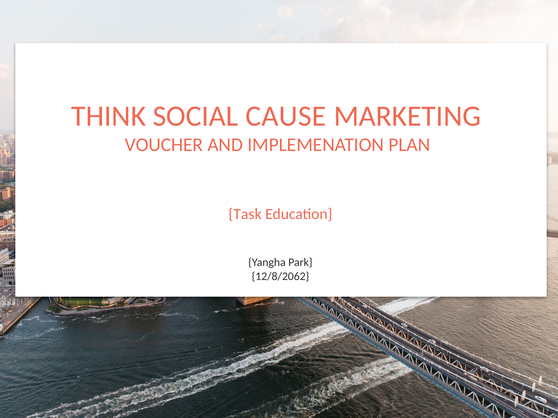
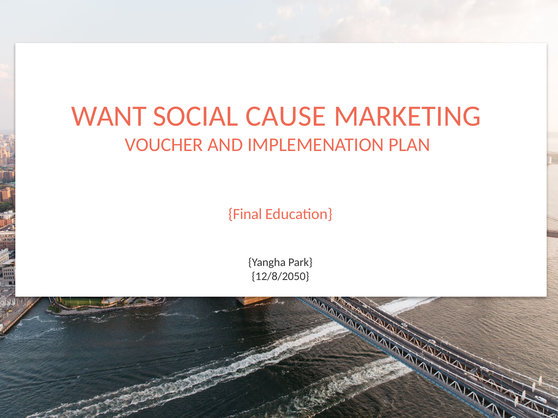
THINK: THINK -> WANT
Task: Task -> Final
12/8/2062: 12/8/2062 -> 12/8/2050
